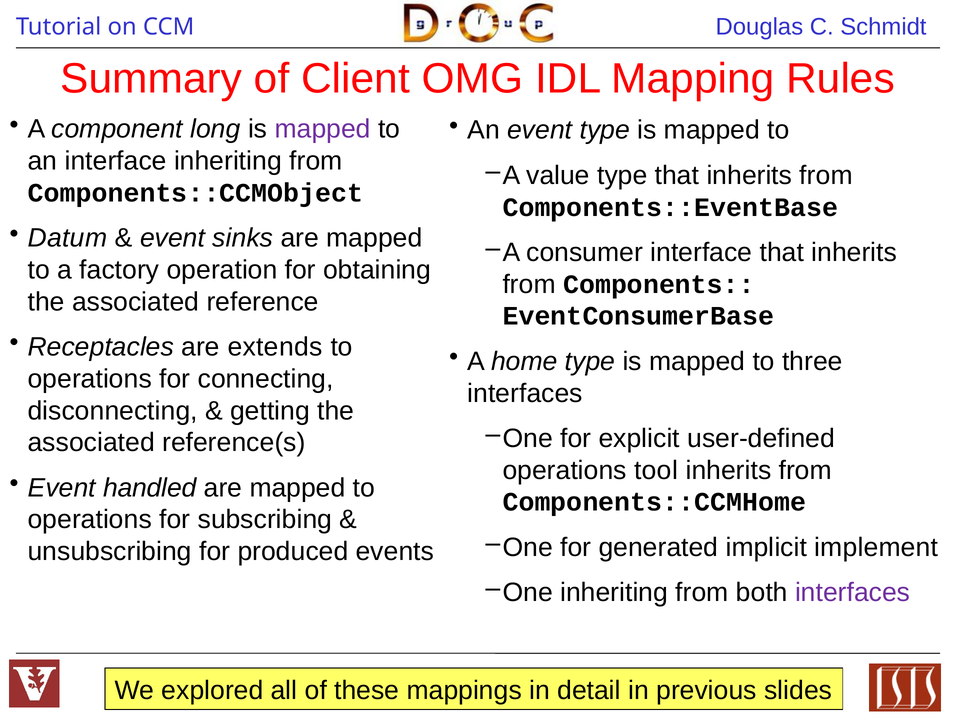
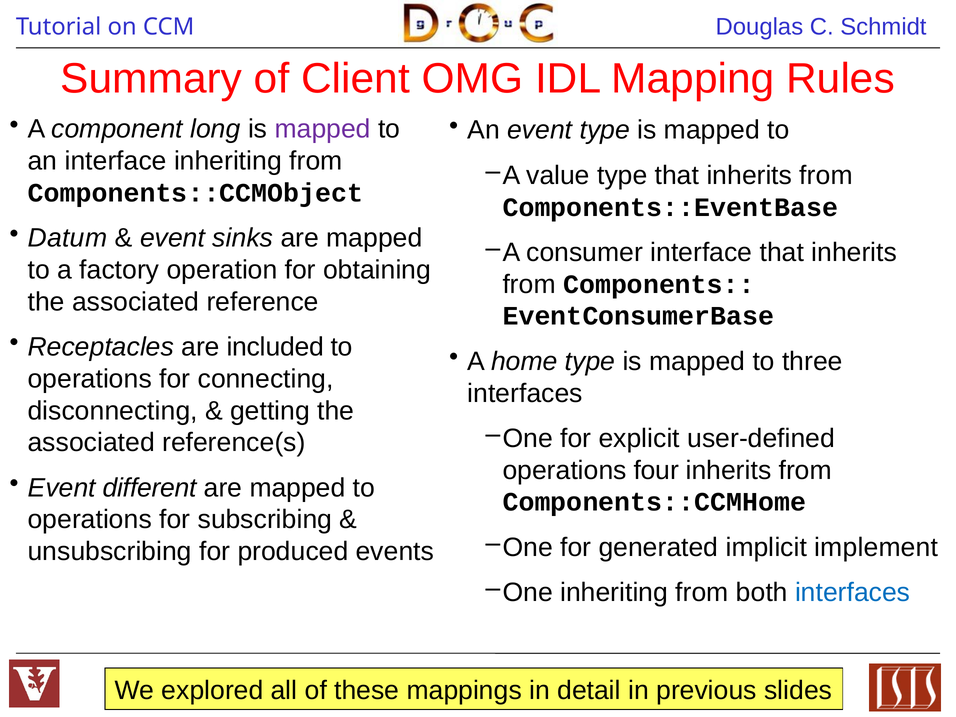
extends: extends -> included
tool: tool -> four
handled: handled -> different
interfaces at (853, 592) colour: purple -> blue
